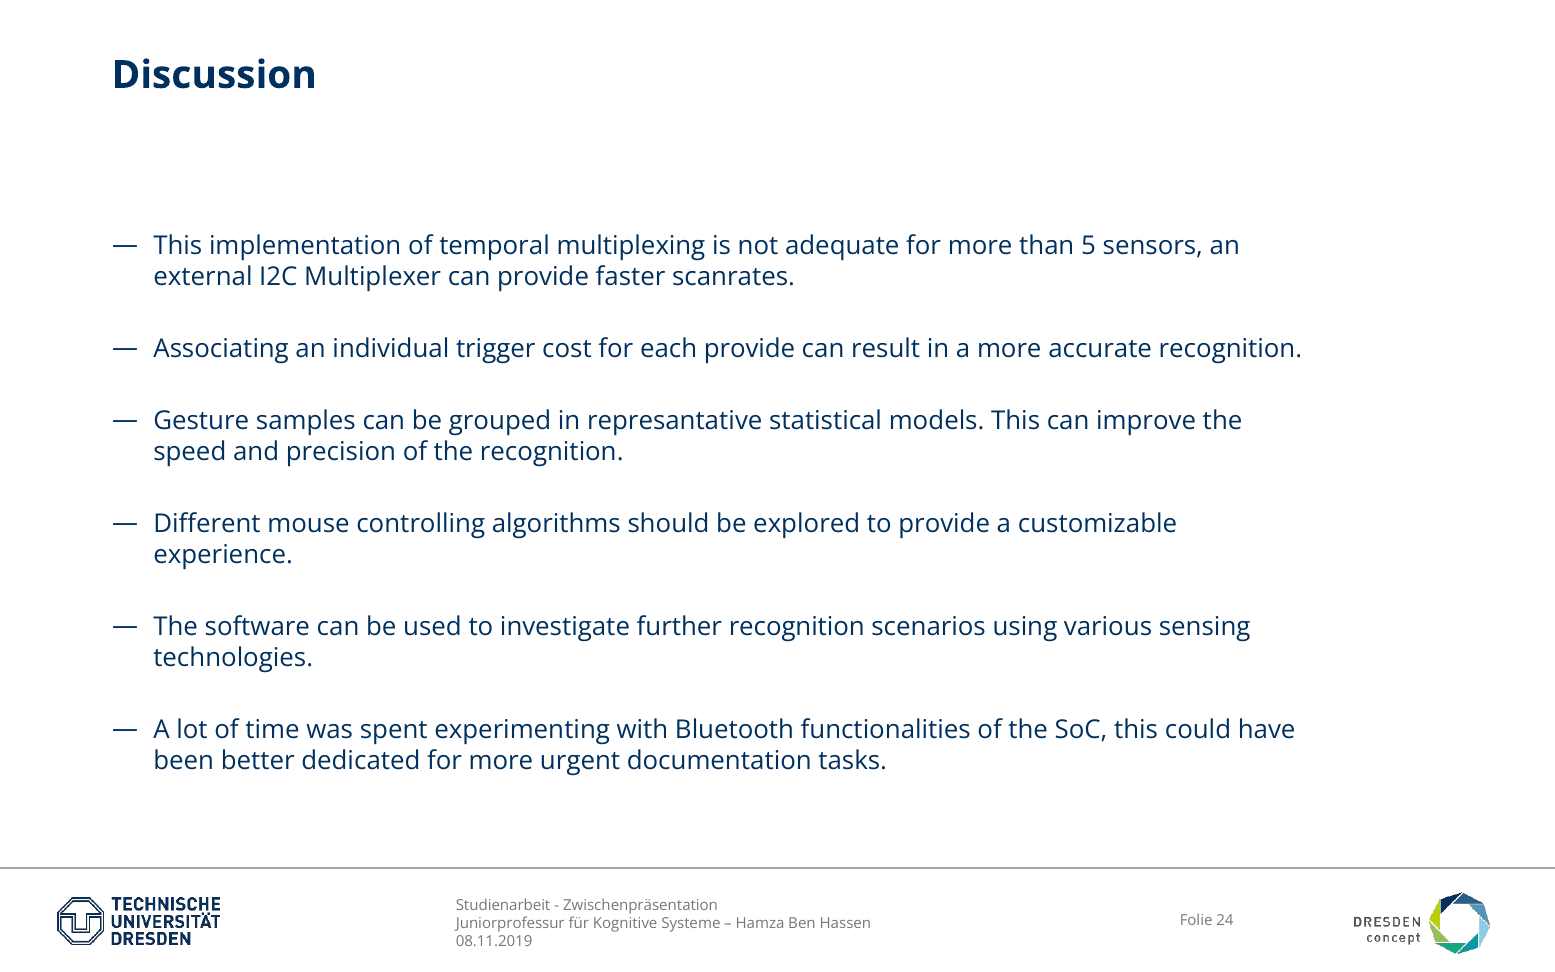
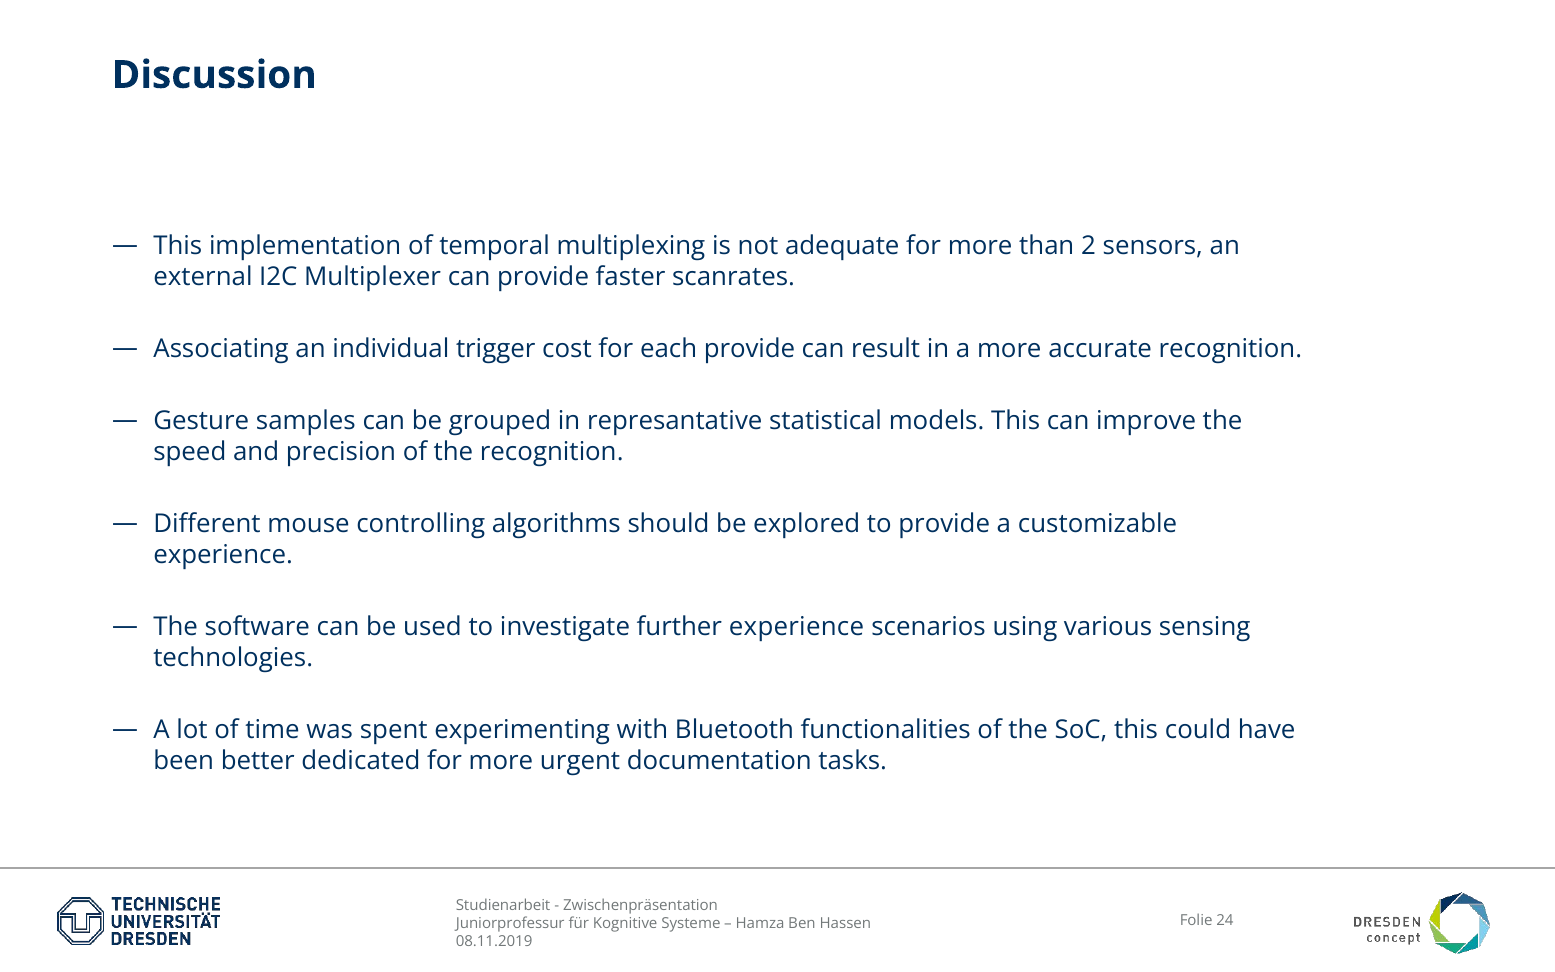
5: 5 -> 2
further recognition: recognition -> experience
